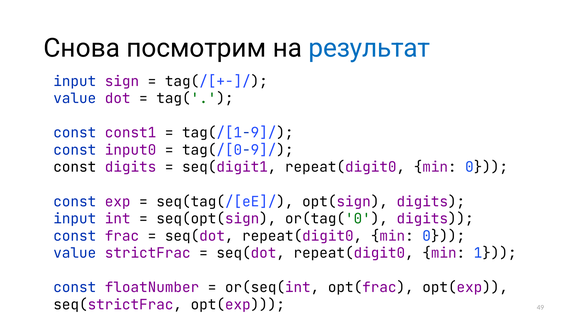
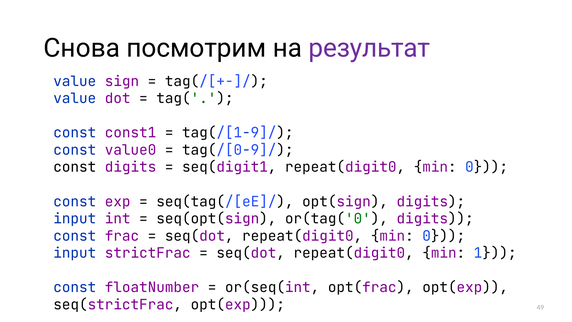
результат colour: blue -> purple
input at (75, 81): input -> value
input0: input0 -> value0
value at (75, 253): value -> input
